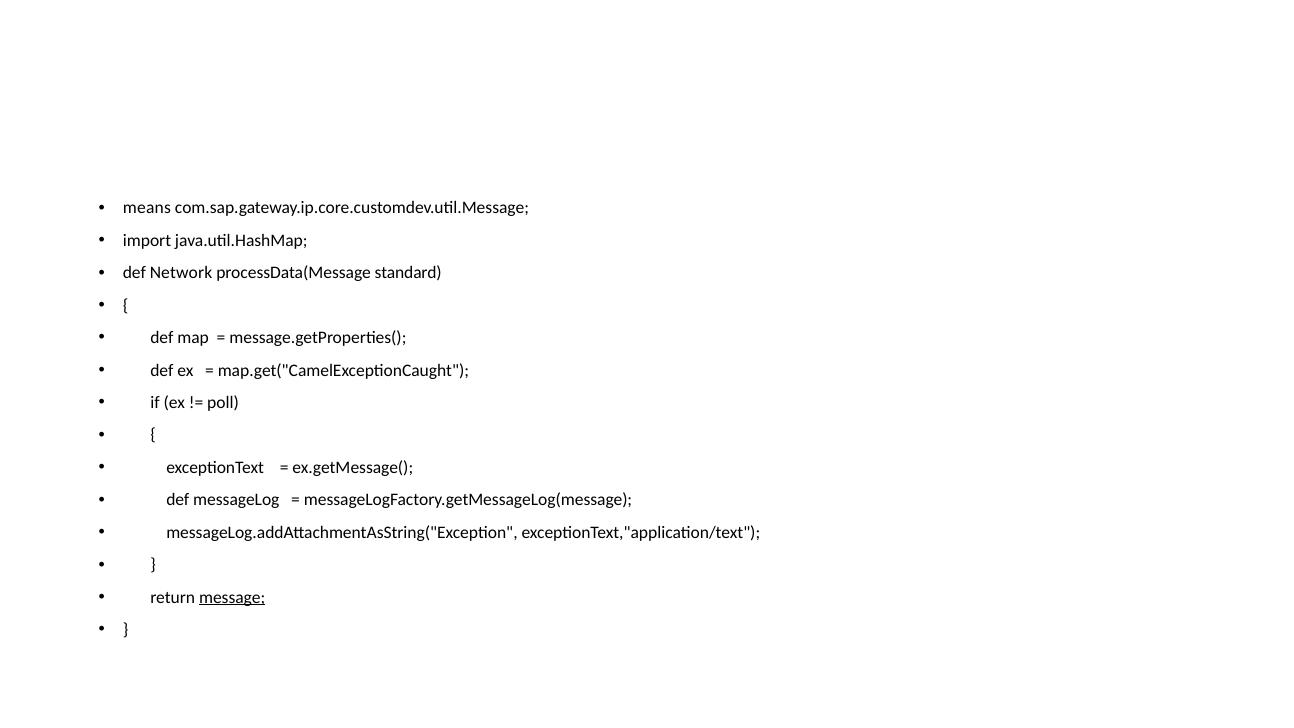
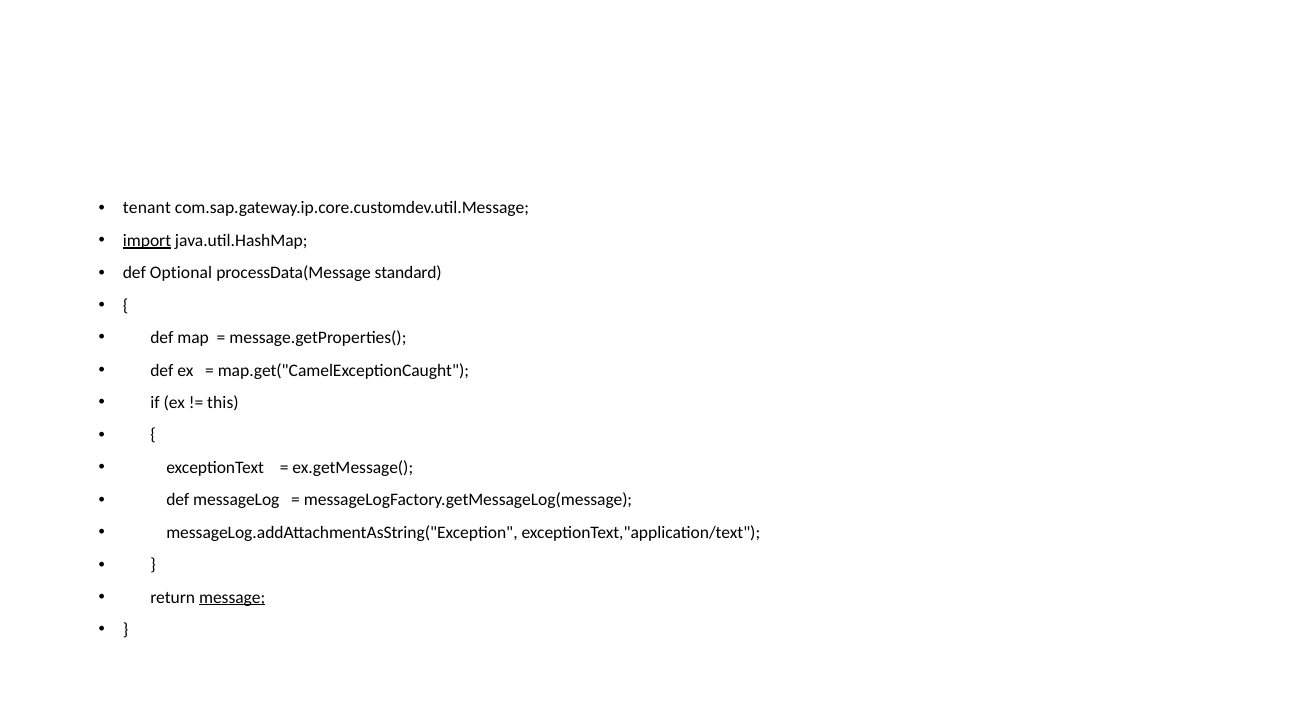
means: means -> tenant
import underline: none -> present
Network: Network -> Optional
poll: poll -> this
